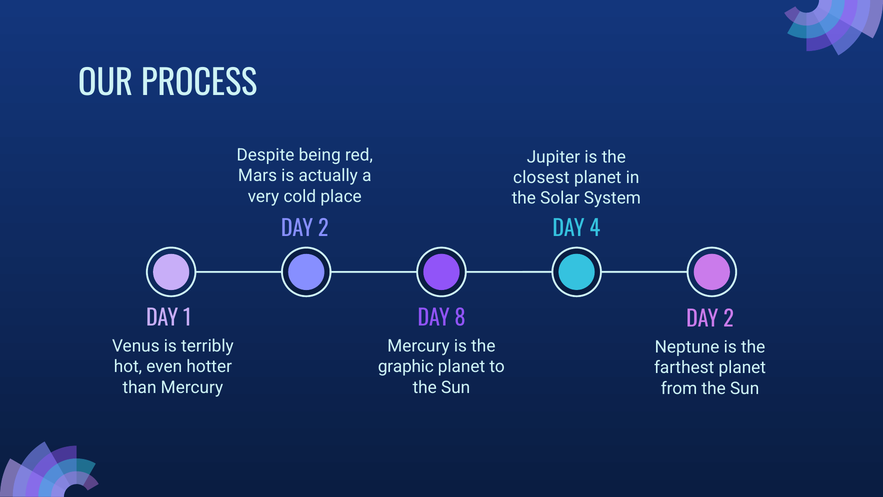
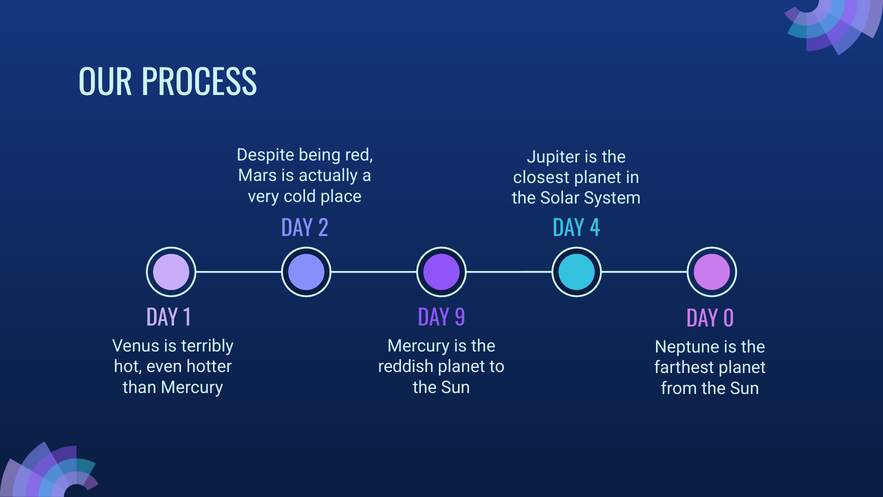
8: 8 -> 9
2 at (729, 319): 2 -> 0
graphic: graphic -> reddish
